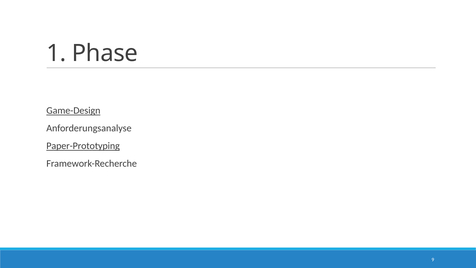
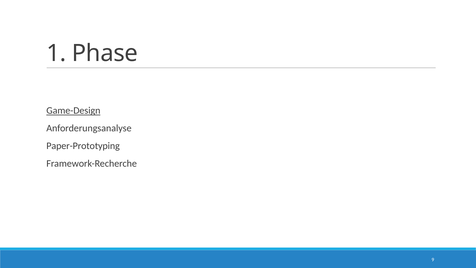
Paper-Prototyping underline: present -> none
